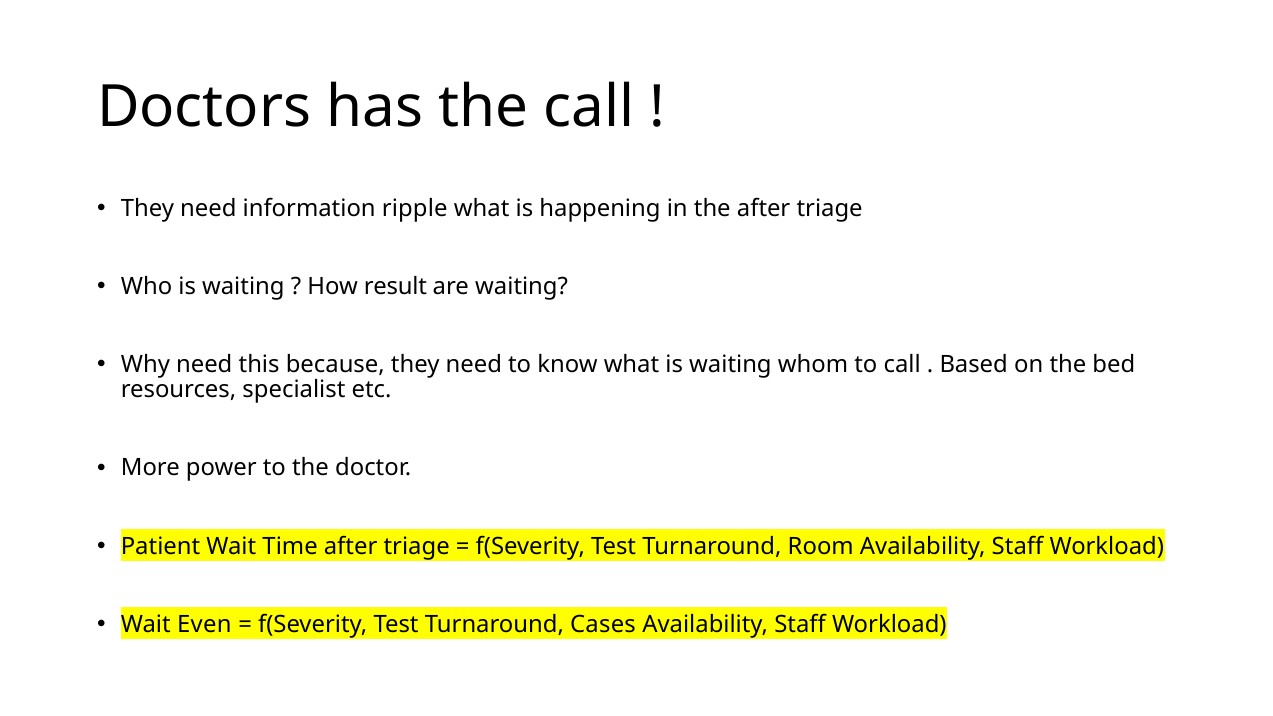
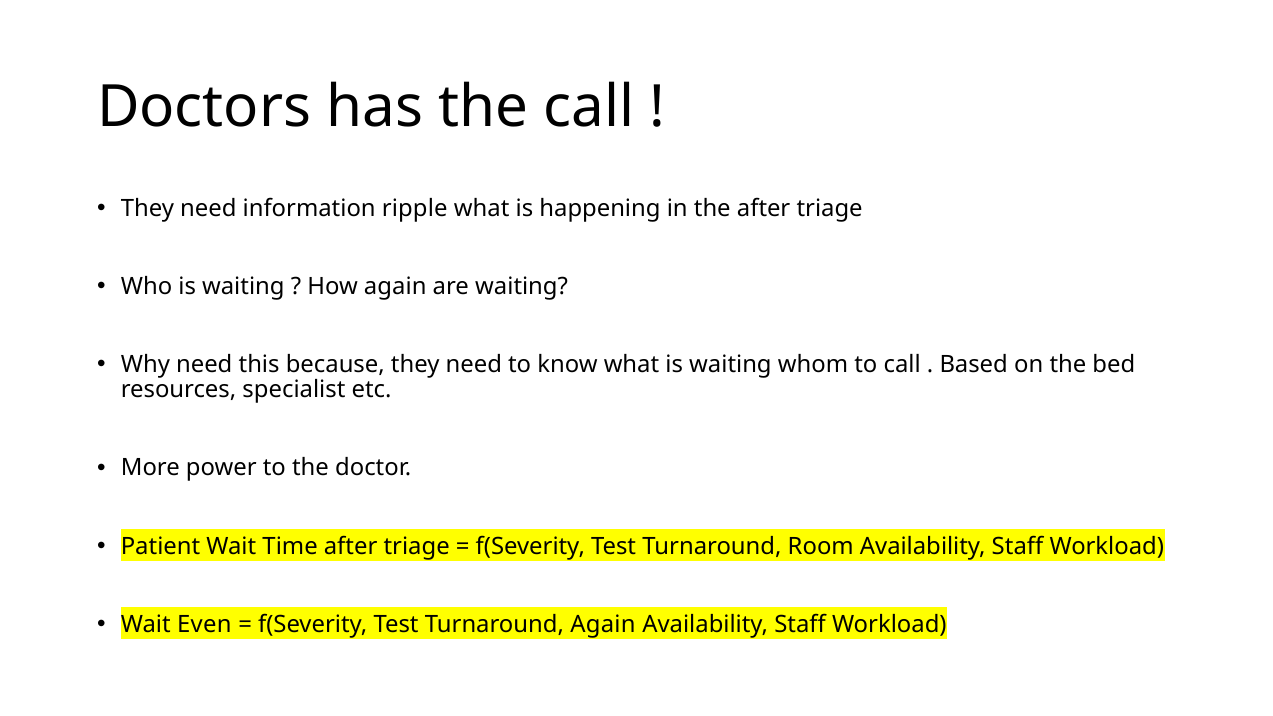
How result: result -> again
Turnaround Cases: Cases -> Again
